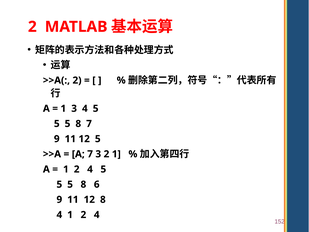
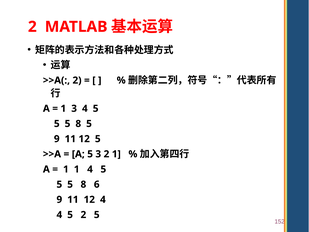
8 7: 7 -> 5
A 7: 7 -> 5
2 at (77, 169): 2 -> 1
12 8: 8 -> 4
1 at (70, 215): 1 -> 5
4 at (97, 215): 4 -> 5
